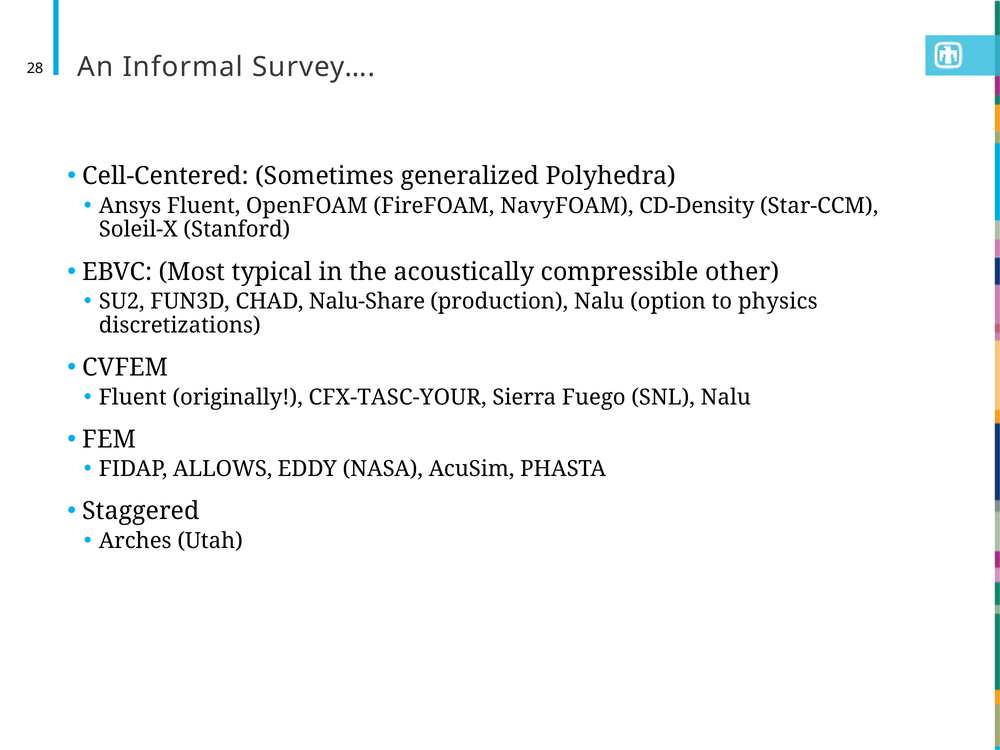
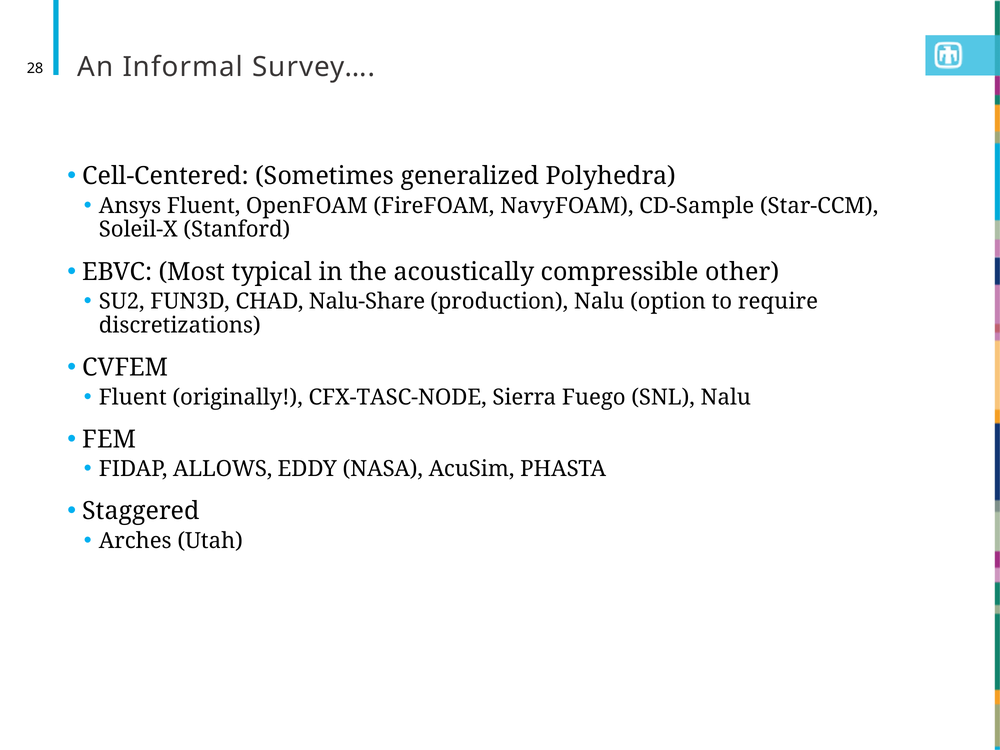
CD-Density: CD-Density -> CD-Sample
physics: physics -> require
CFX-TASC-YOUR: CFX-TASC-YOUR -> CFX-TASC-NODE
